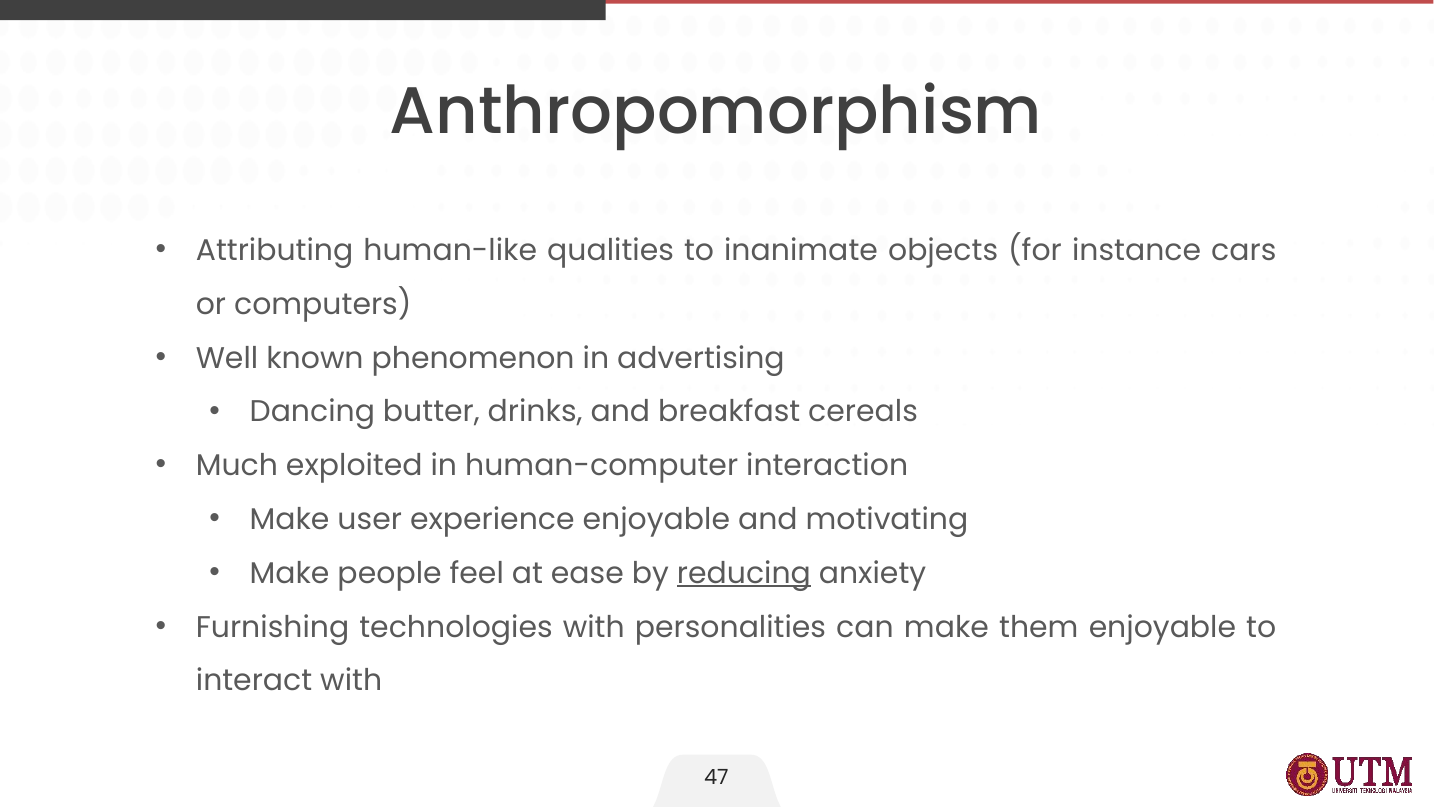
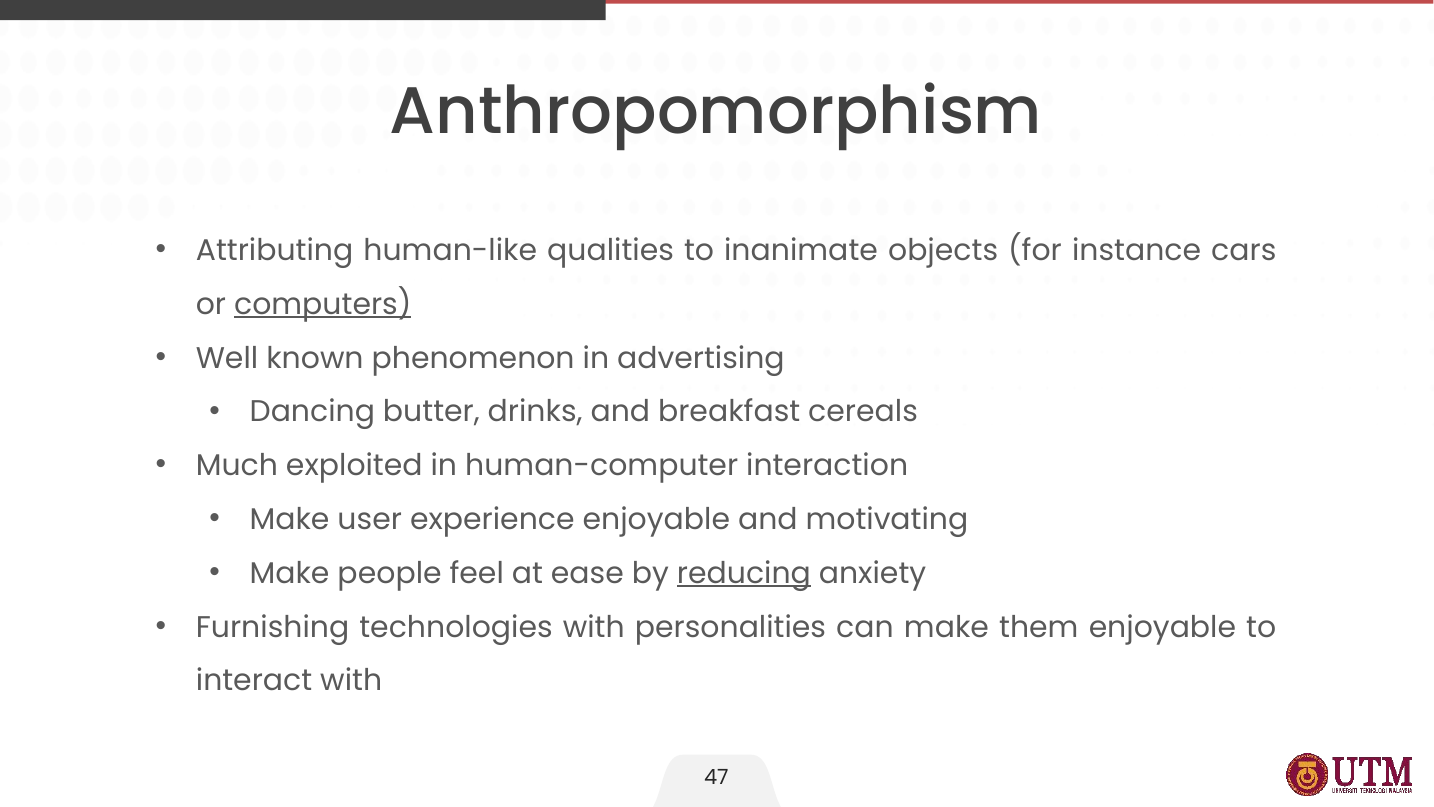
computers underline: none -> present
